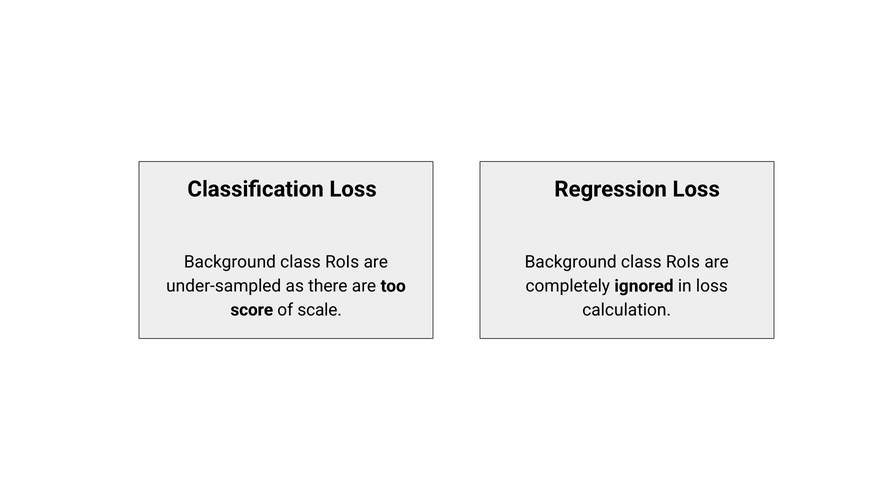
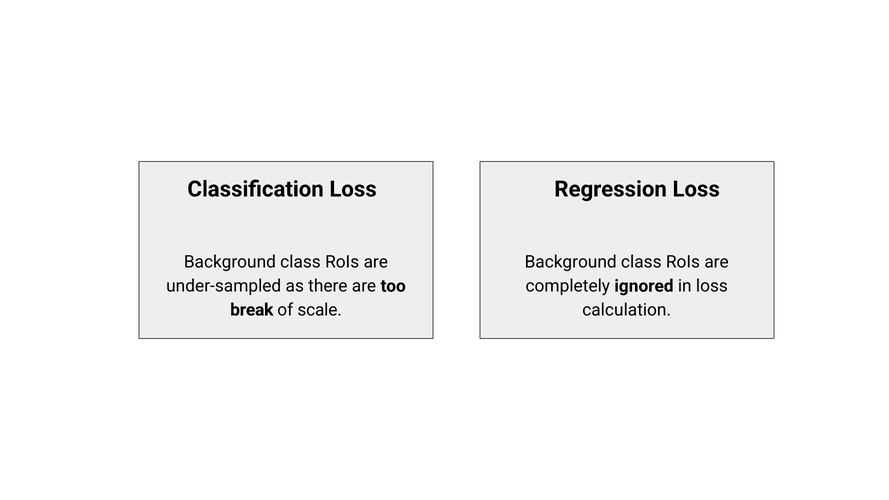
score: score -> break
